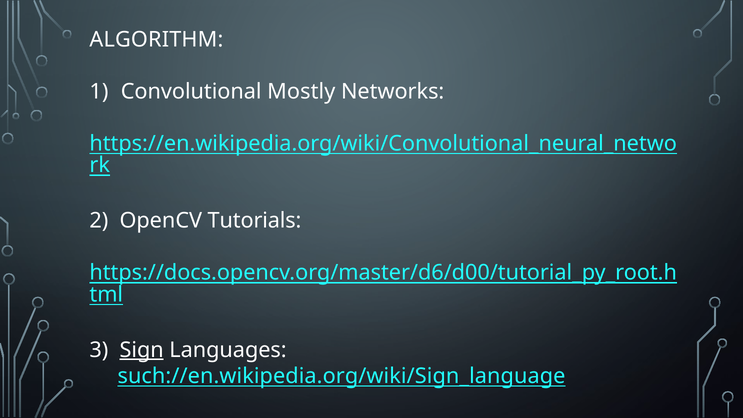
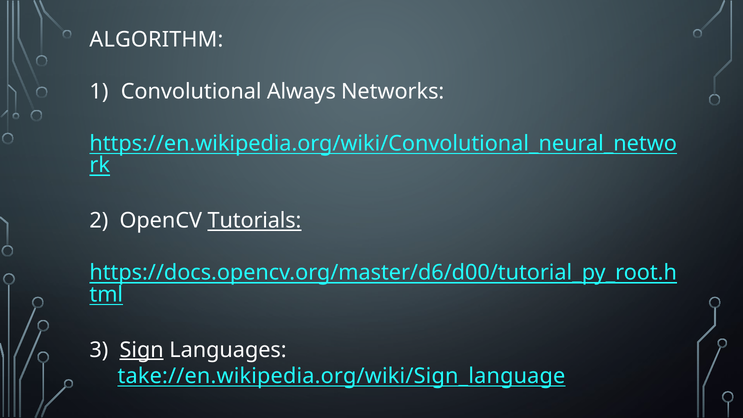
Mostly: Mostly -> Always
Tutorials underline: none -> present
such://en.wikipedia.org/wiki/Sign_language: such://en.wikipedia.org/wiki/Sign_language -> take://en.wikipedia.org/wiki/Sign_language
